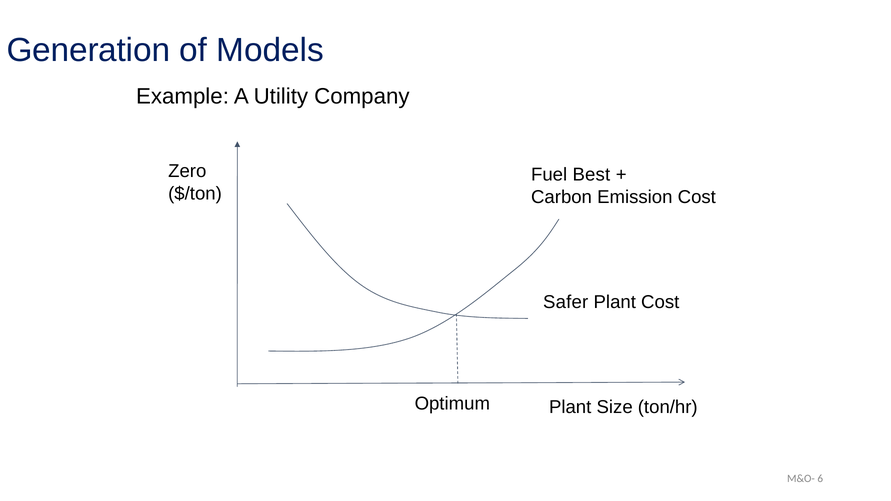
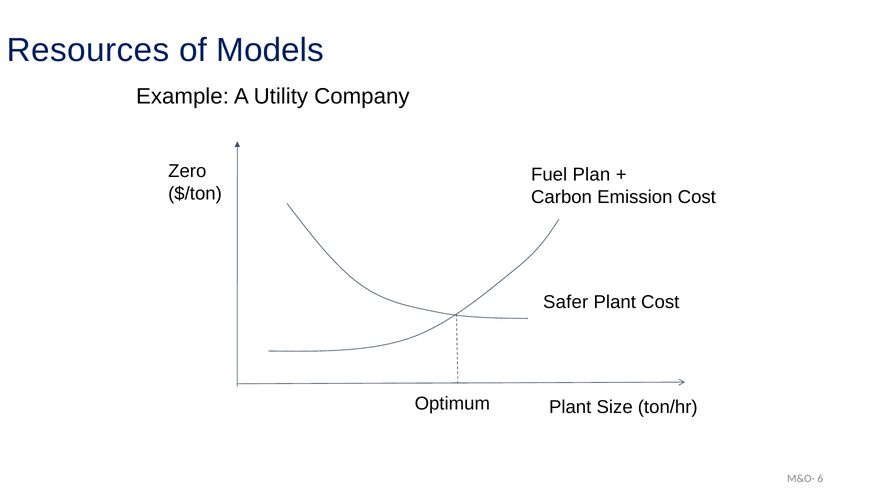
Generation: Generation -> Resources
Best: Best -> Plan
